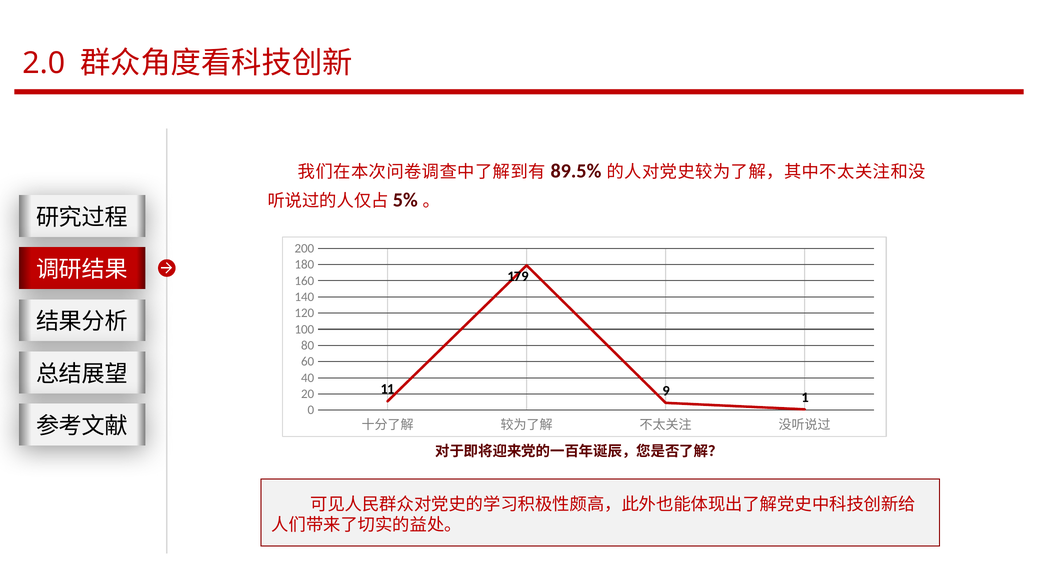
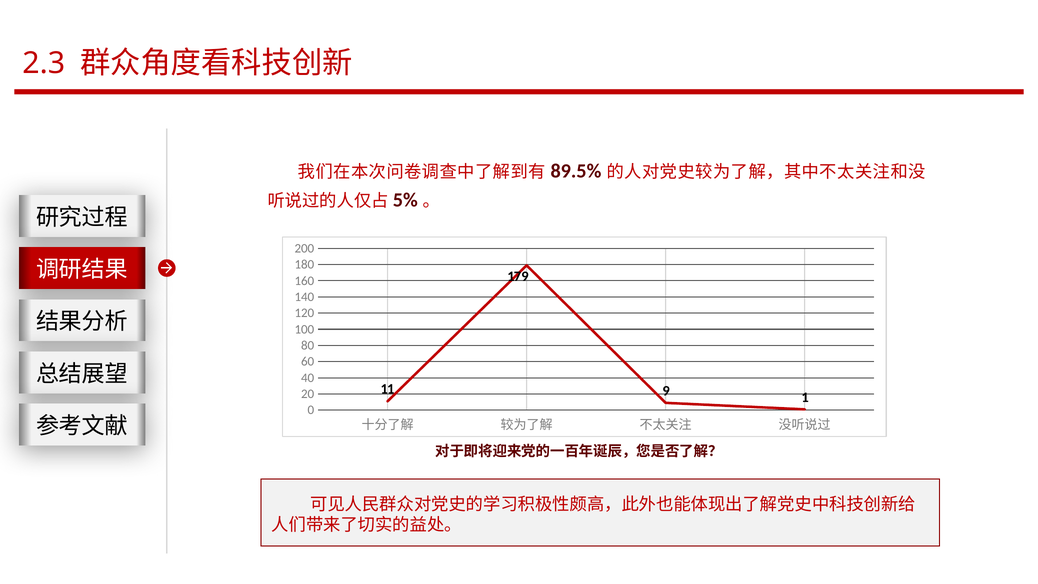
2.0: 2.0 -> 2.3
